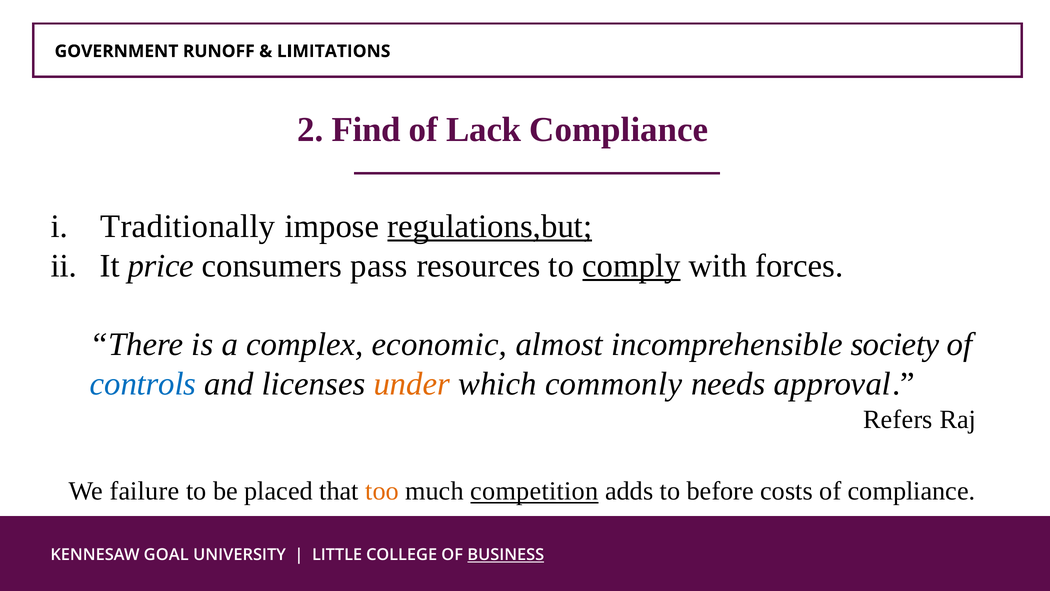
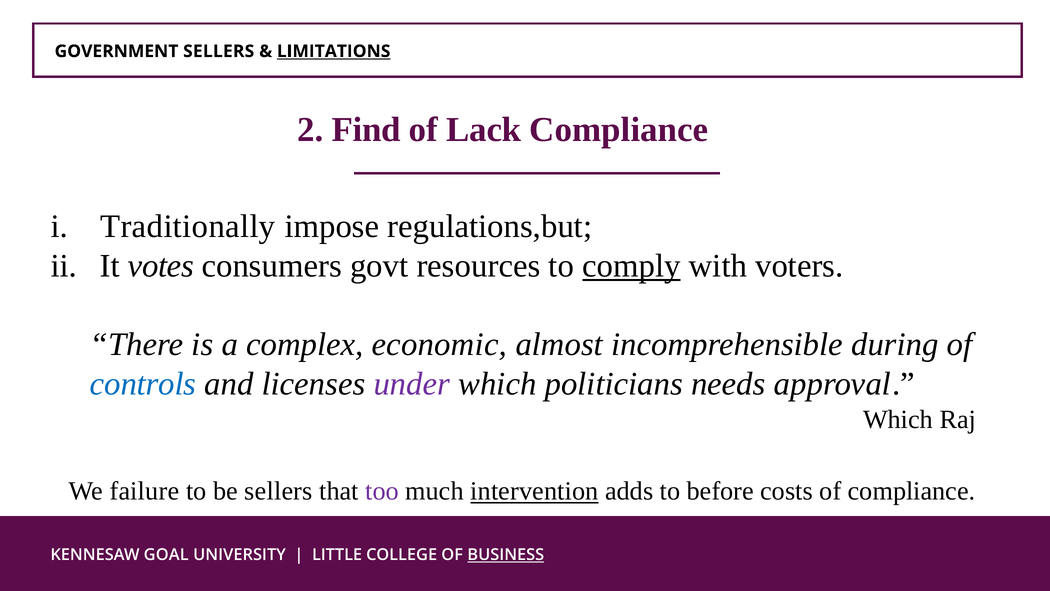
GOVERNMENT RUNOFF: RUNOFF -> SELLERS
LIMITATIONS underline: none -> present
regulations,but underline: present -> none
price: price -> votes
pass: pass -> govt
forces: forces -> voters
society: society -> during
under colour: orange -> purple
commonly: commonly -> politicians
Refers at (898, 419): Refers -> Which
be placed: placed -> sellers
too colour: orange -> purple
competition: competition -> intervention
